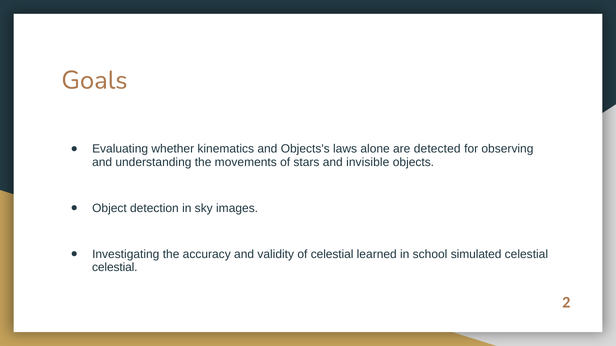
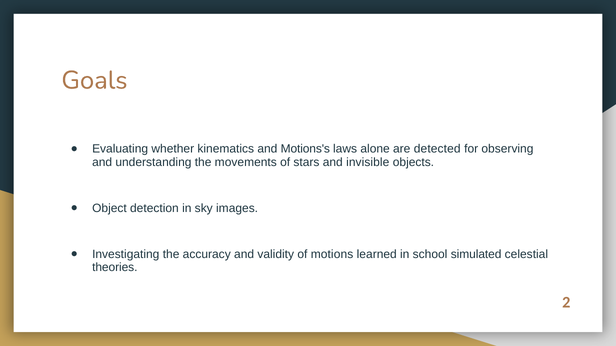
Objects's: Objects's -> Motions's
of celestial: celestial -> motions
celestial at (115, 268): celestial -> theories
